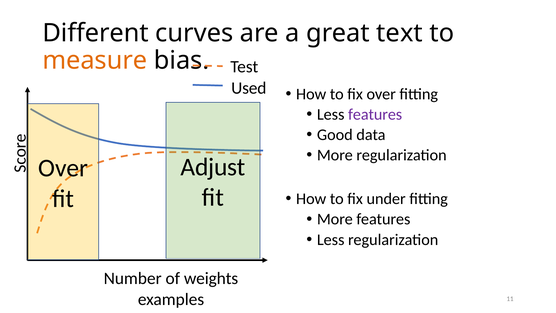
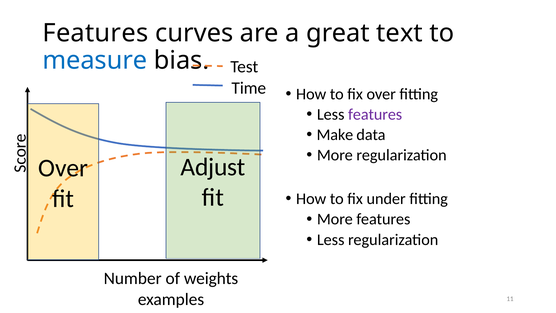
Different at (96, 33): Different -> Features
measure colour: orange -> blue
Used: Used -> Time
Good: Good -> Make
